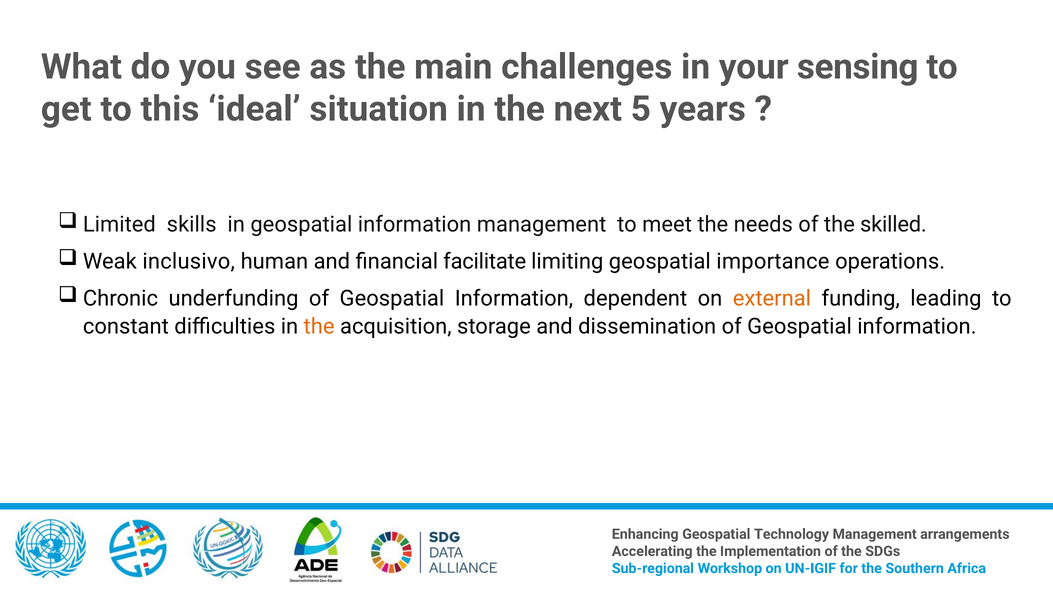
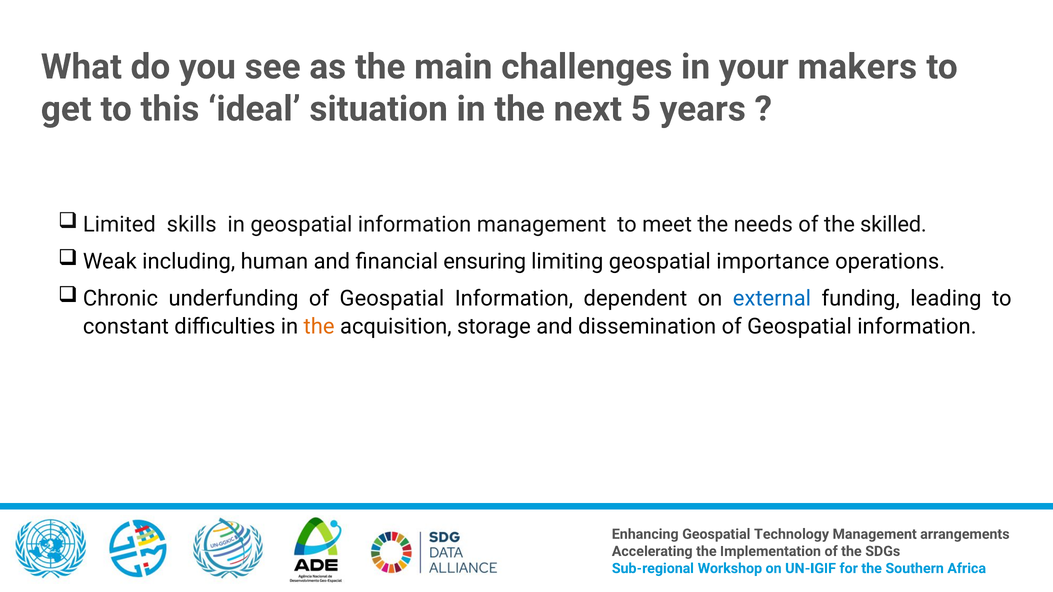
sensing: sensing -> makers
inclusivo: inclusivo -> including
facilitate: facilitate -> ensuring
external colour: orange -> blue
